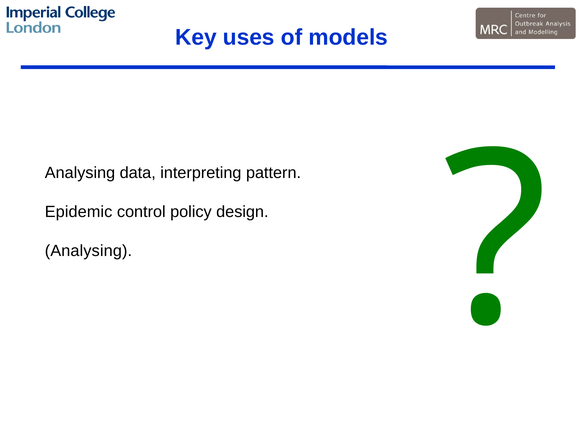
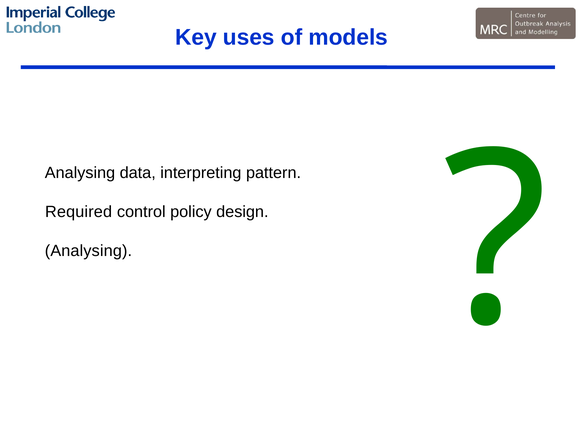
Epidemic: Epidemic -> Required
